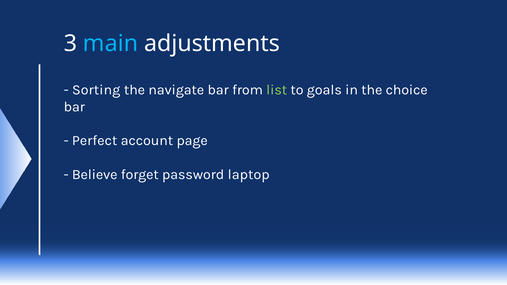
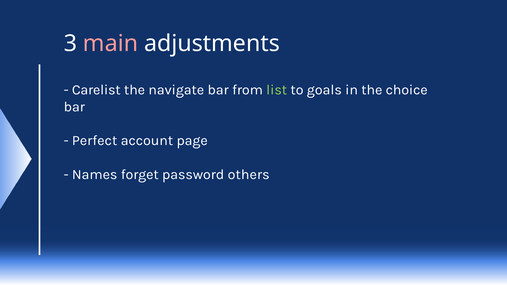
main colour: light blue -> pink
Sorting: Sorting -> Carelist
Believe: Believe -> Names
laptop: laptop -> others
